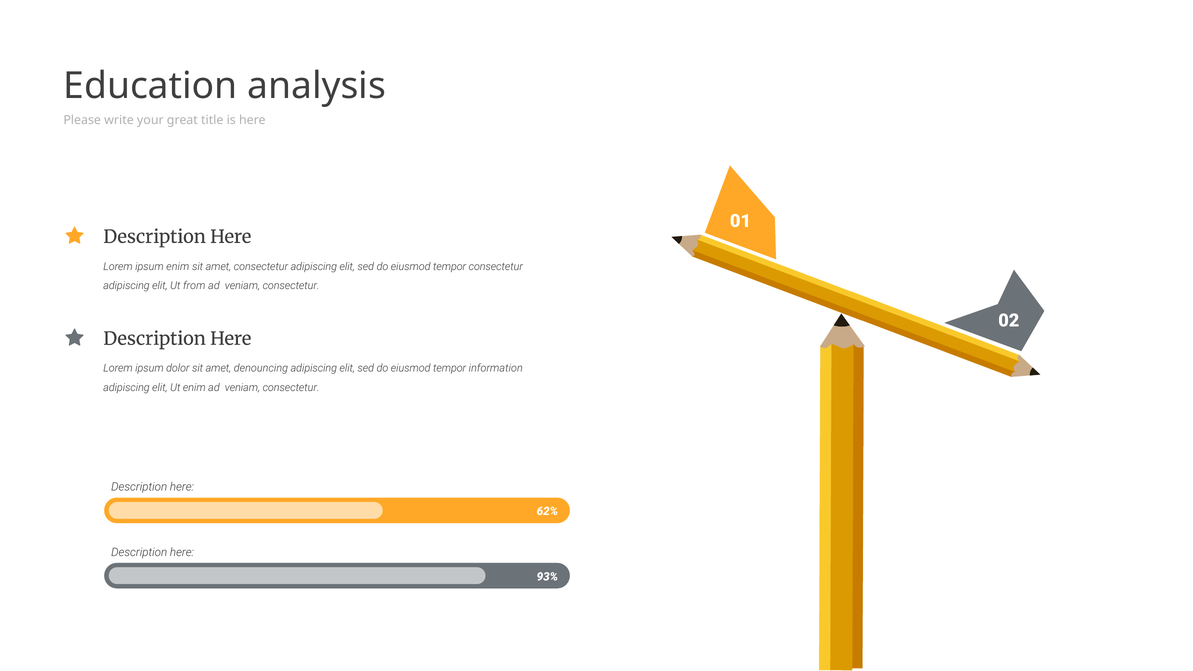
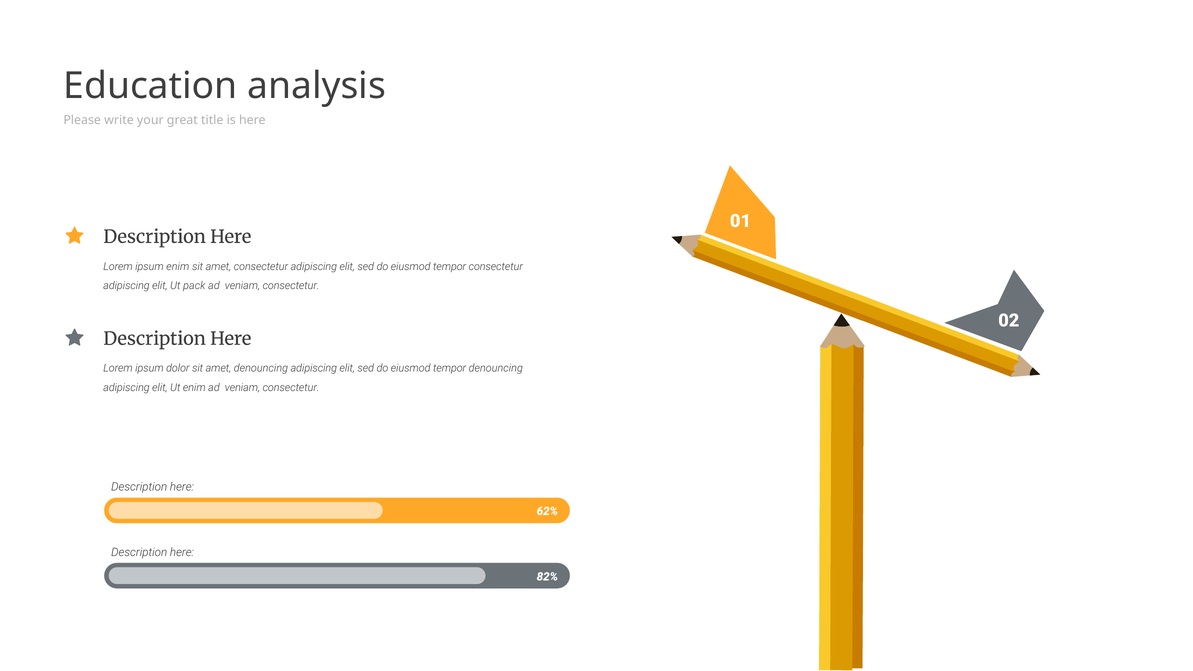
from: from -> pack
tempor information: information -> denouncing
93%: 93% -> 82%
